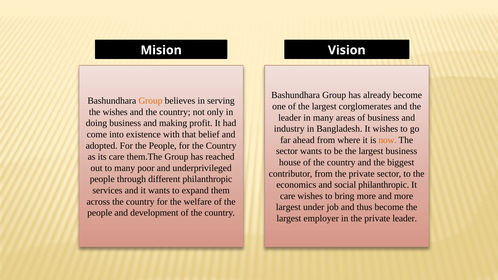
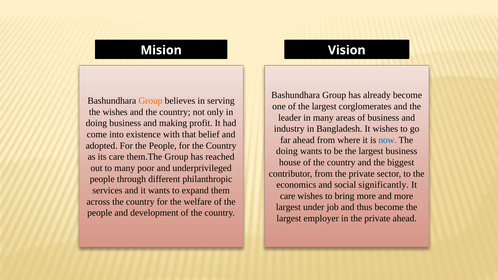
now colour: orange -> blue
sector at (287, 151): sector -> doing
social philanthropic: philanthropic -> significantly
private leader: leader -> ahead
